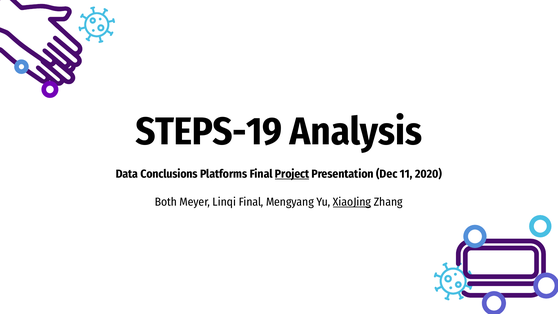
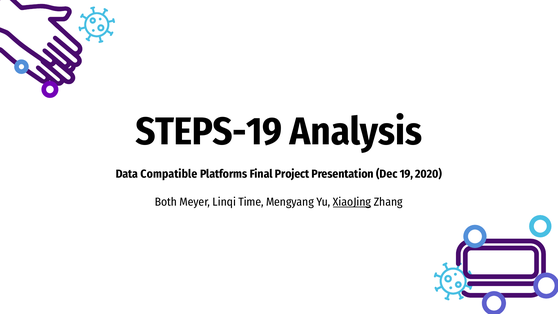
Conclusions: Conclusions -> Compatible
Project underline: present -> none
11: 11 -> 19
Linqi Final: Final -> Time
